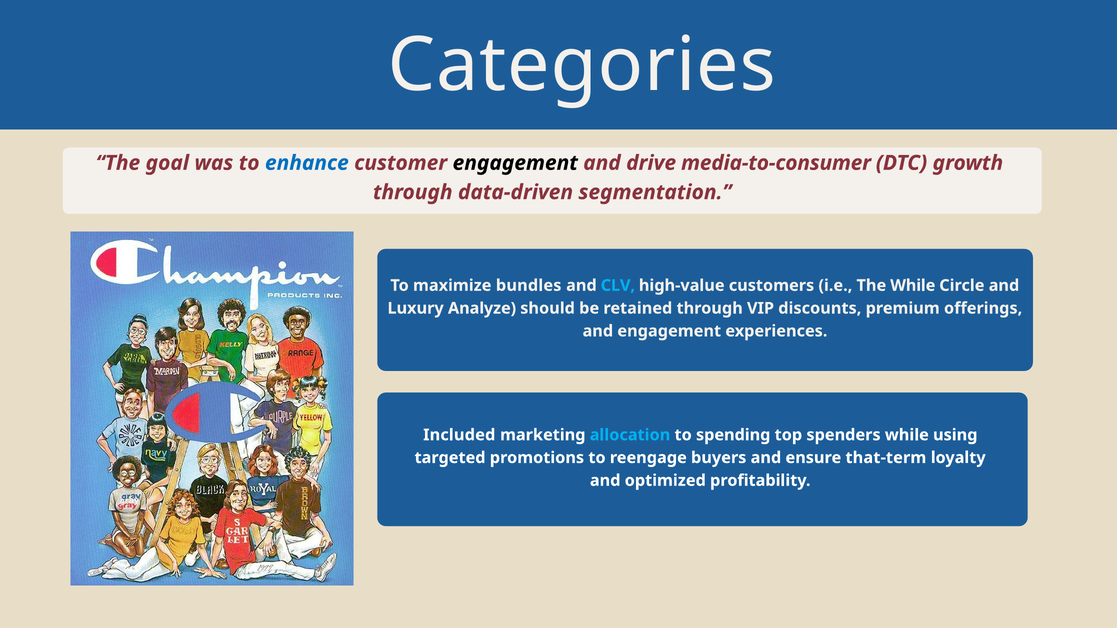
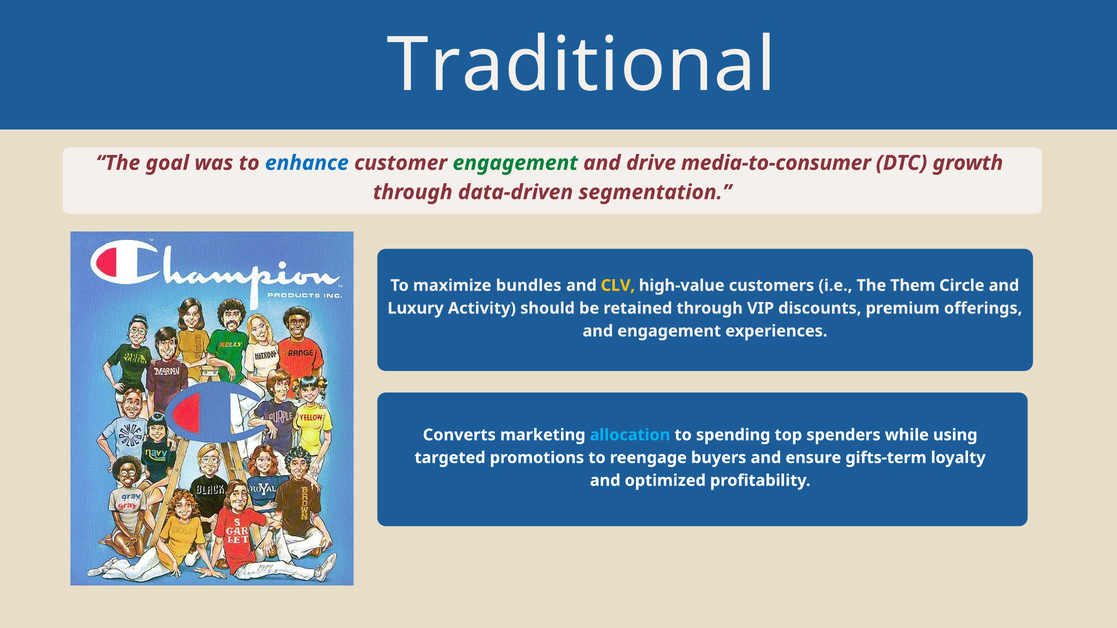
Categories: Categories -> Traditional
engagement at (515, 163) colour: black -> green
CLV colour: light blue -> yellow
The While: While -> Them
Analyze: Analyze -> Activity
Included: Included -> Converts
that-term: that-term -> gifts-term
